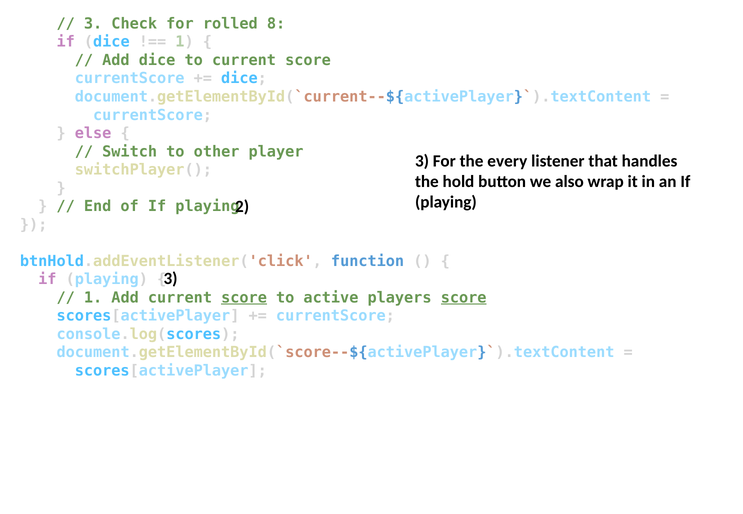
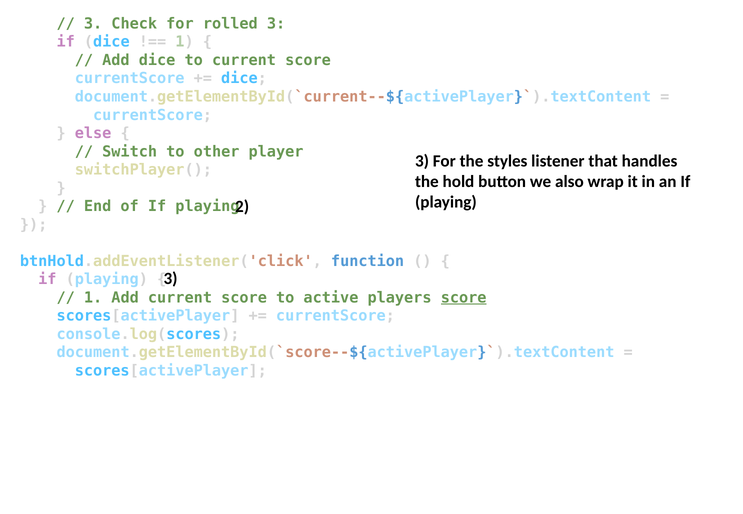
rolled 8: 8 -> 3
every: every -> styles
score at (244, 298) underline: present -> none
